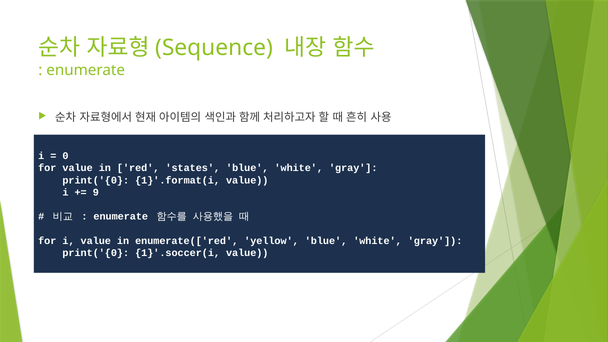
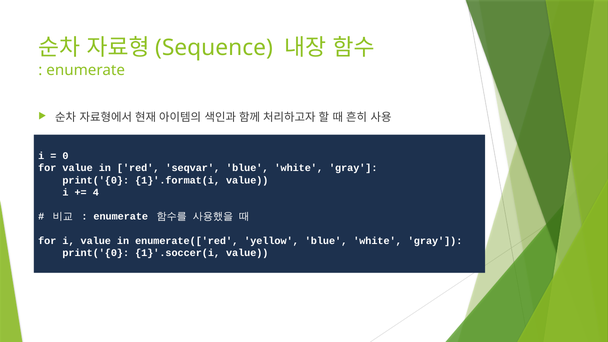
states: states -> seqvar
9: 9 -> 4
